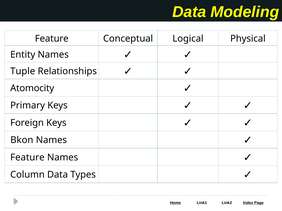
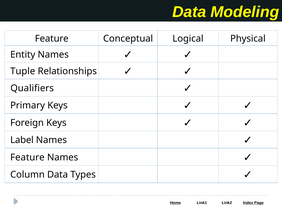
Atomocity: Atomocity -> Qualifiers
Bkon: Bkon -> Label
